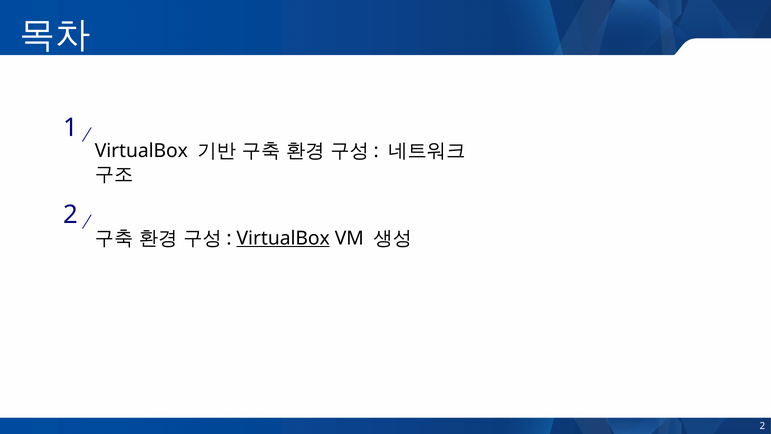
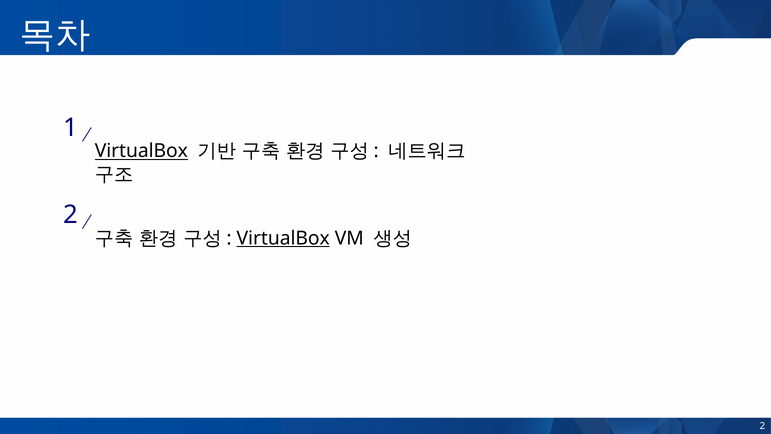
VirtualBox at (141, 151) underline: none -> present
